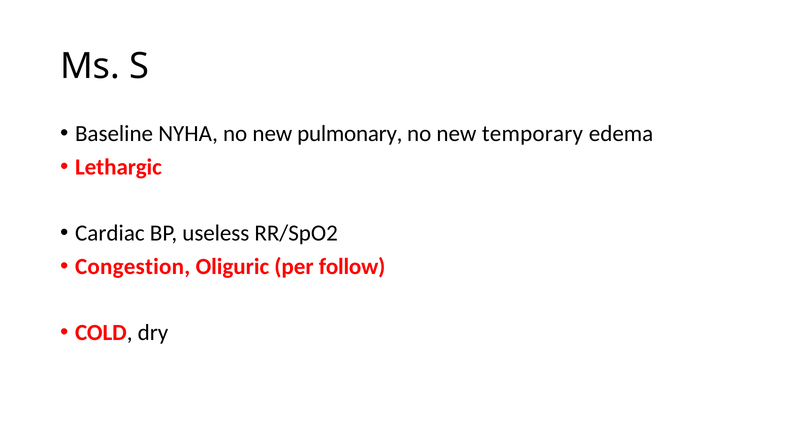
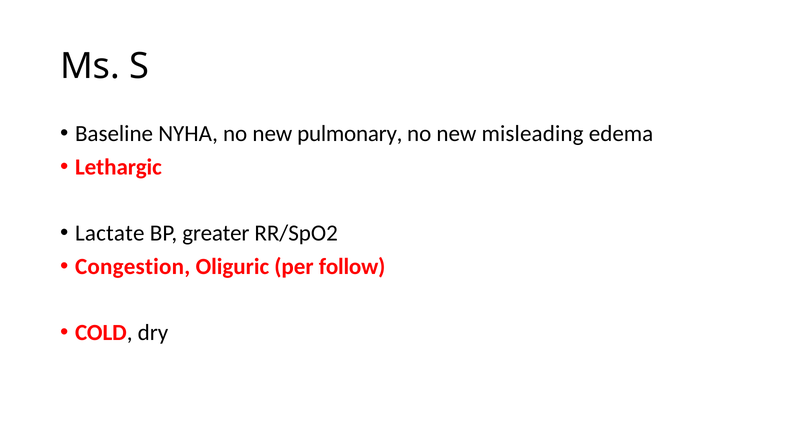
temporary: temporary -> misleading
Cardiac: Cardiac -> Lactate
useless: useless -> greater
